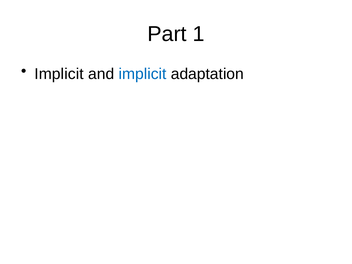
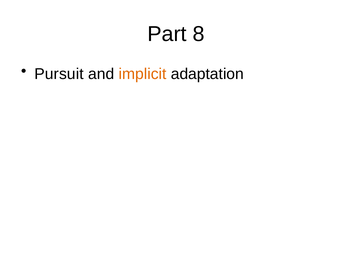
1: 1 -> 8
Implicit at (59, 74): Implicit -> Pursuit
implicit at (143, 74) colour: blue -> orange
